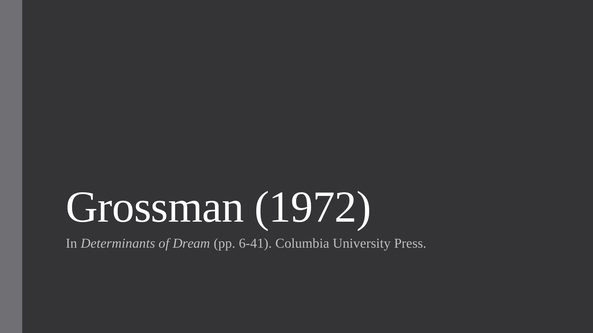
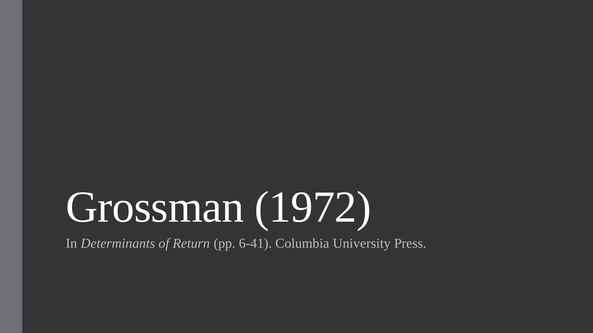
Dream: Dream -> Return
